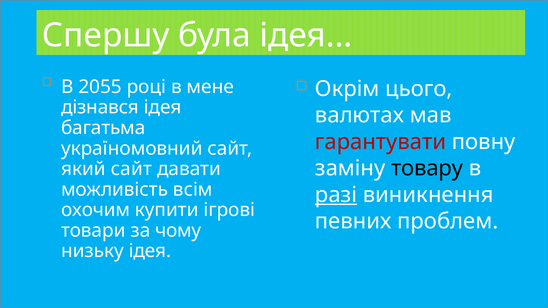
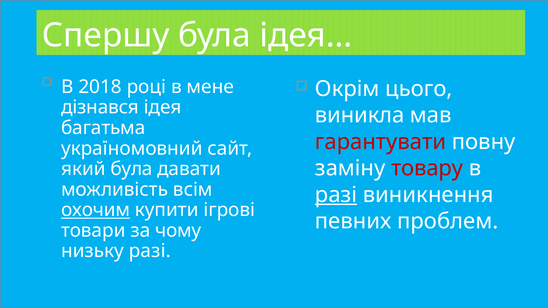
2055: 2055 -> 2018
валютах: валютах -> виникла
товару colour: black -> red
який сайт: сайт -> була
охочим underline: none -> present
низьку ідея: ідея -> разі
